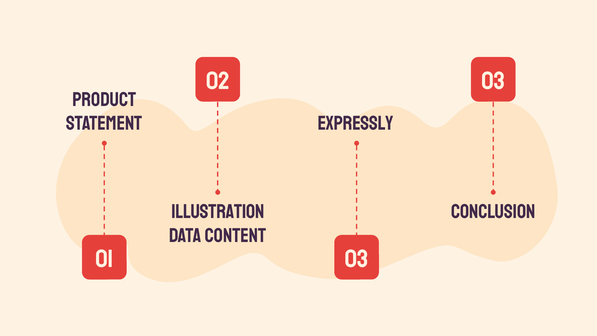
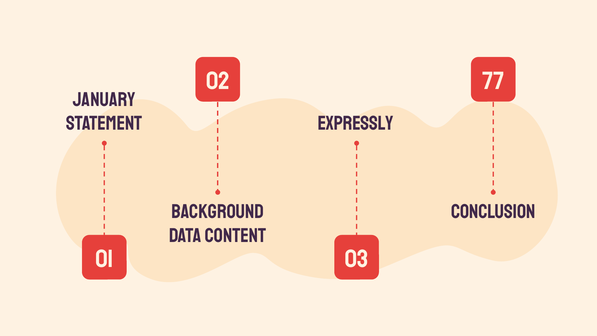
02 03: 03 -> 77
Product: Product -> January
Illustration: Illustration -> Background
